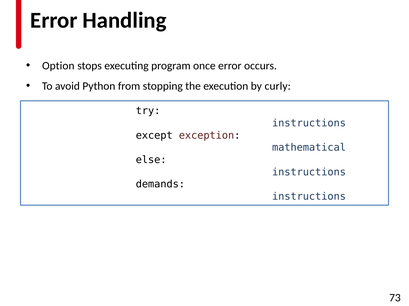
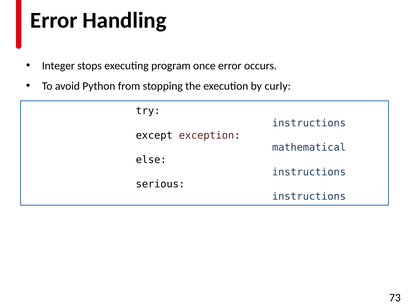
Option: Option -> Integer
demands: demands -> serious
